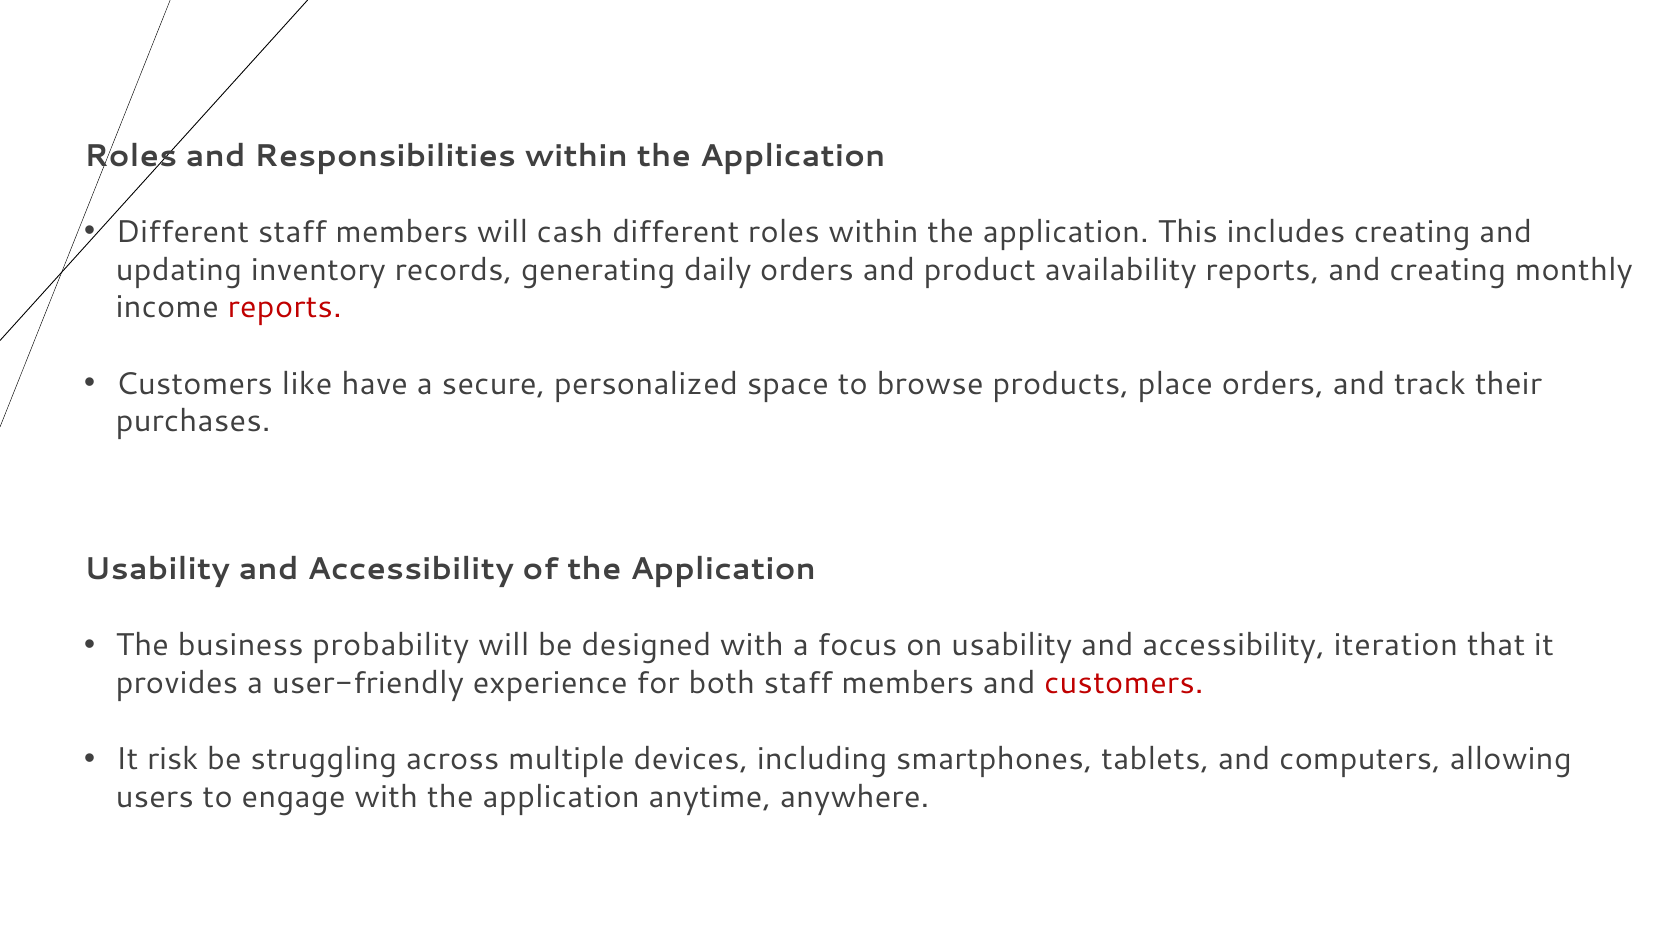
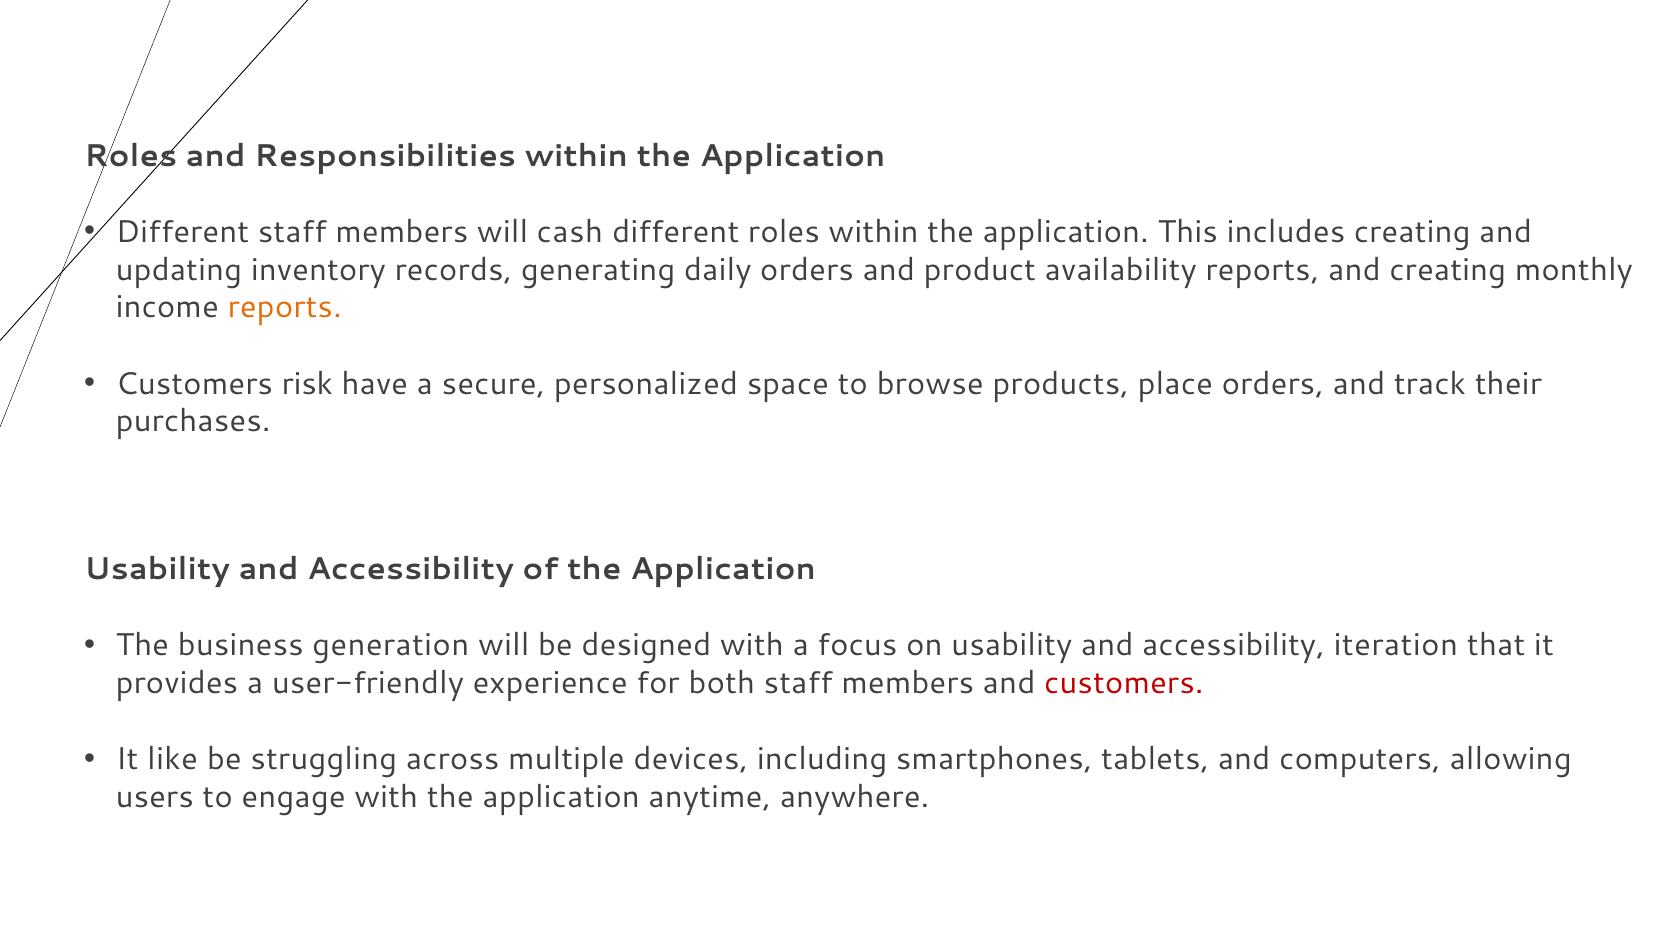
reports at (285, 307) colour: red -> orange
like: like -> risk
probability: probability -> generation
risk: risk -> like
